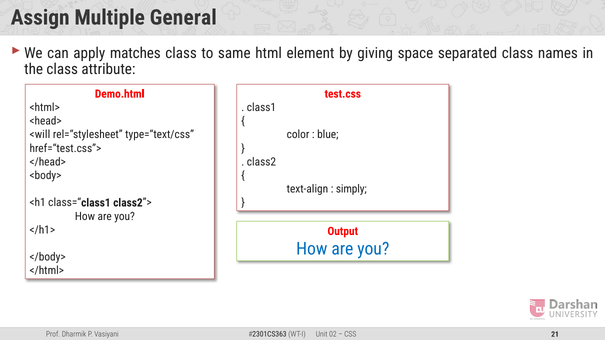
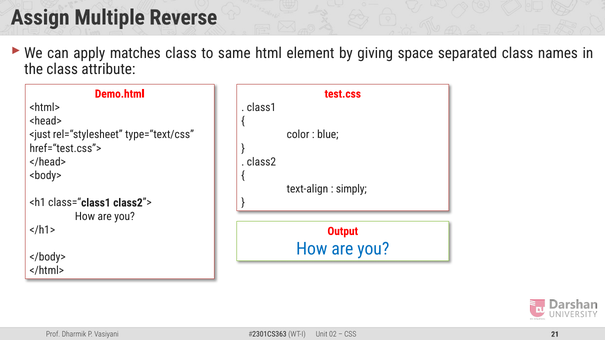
General: General -> Reverse
<will: <will -> <just
